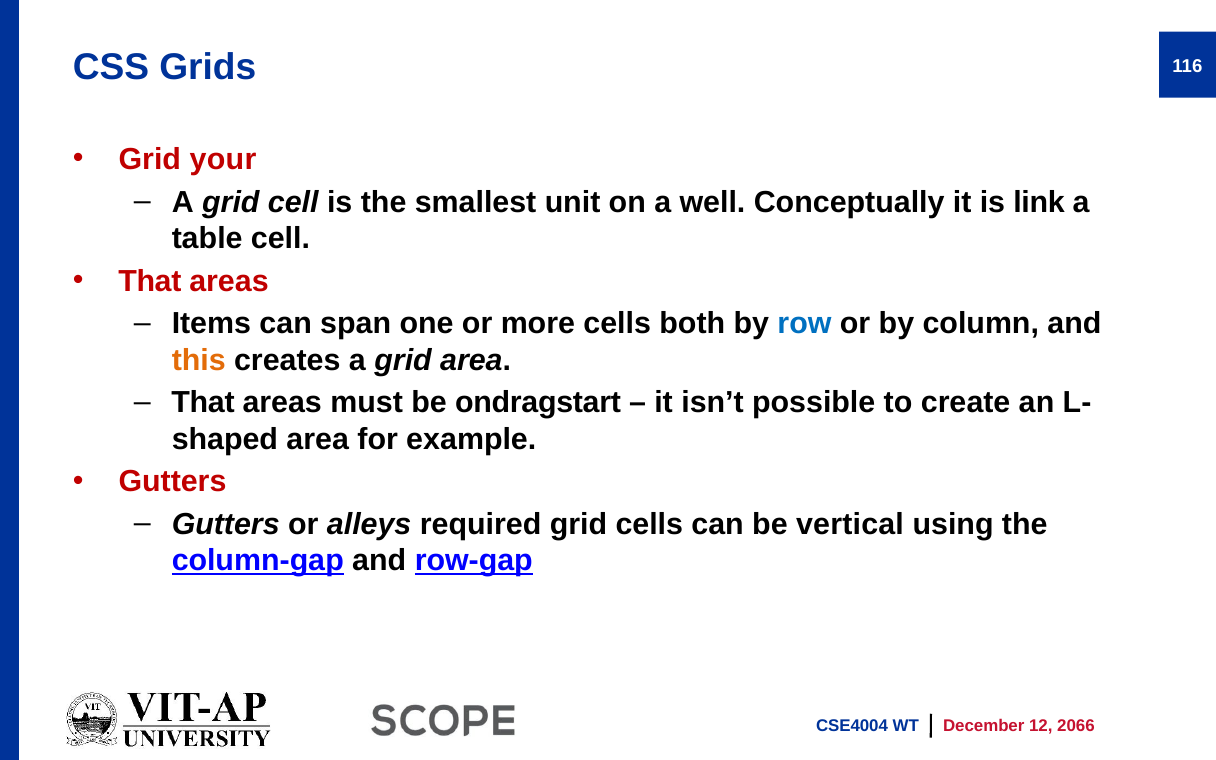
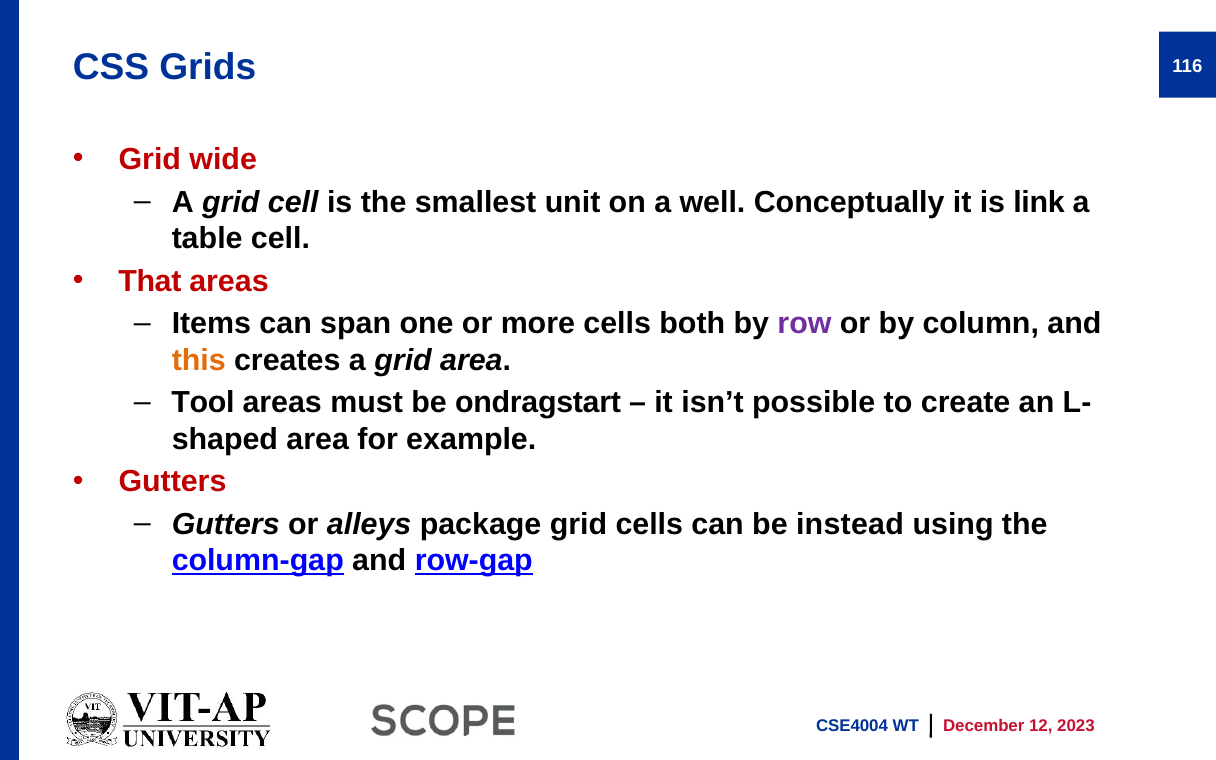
your: your -> wide
row colour: blue -> purple
That at (203, 403): That -> Tool
required: required -> package
vertical: vertical -> instead
2066: 2066 -> 2023
